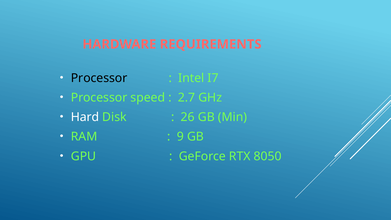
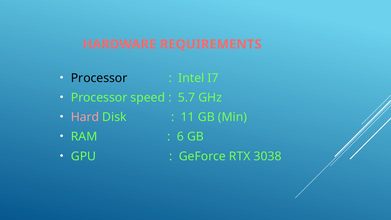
2.7: 2.7 -> 5.7
Hard colour: white -> pink
26: 26 -> 11
9: 9 -> 6
8050: 8050 -> 3038
